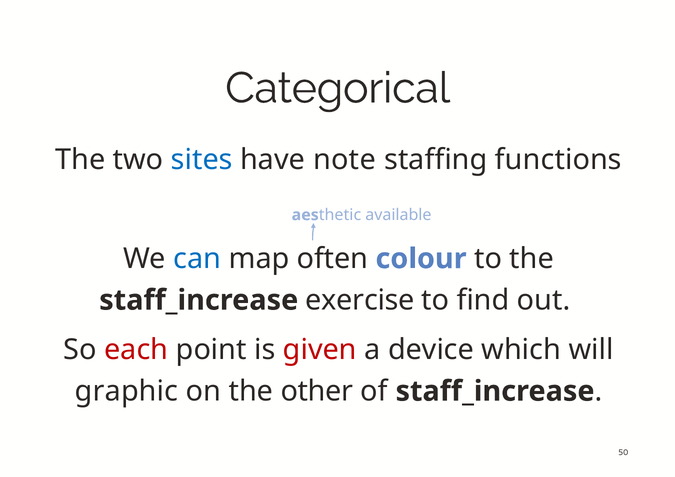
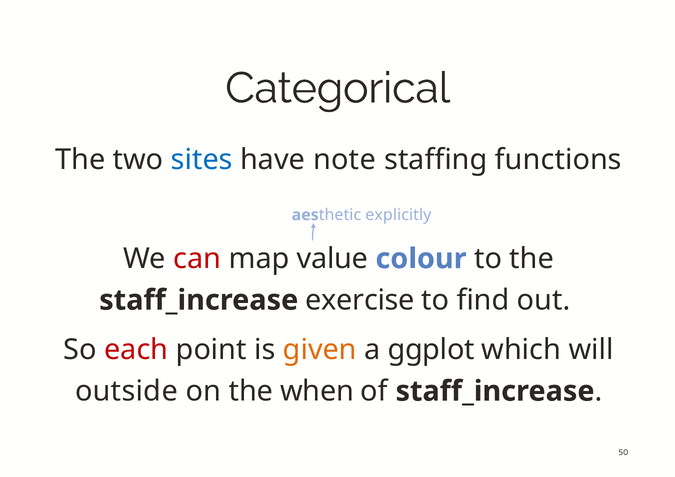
available: available -> explicitly
can colour: blue -> red
often: often -> value
given colour: red -> orange
device: device -> ggplot
graphic: graphic -> outside
other: other -> when
